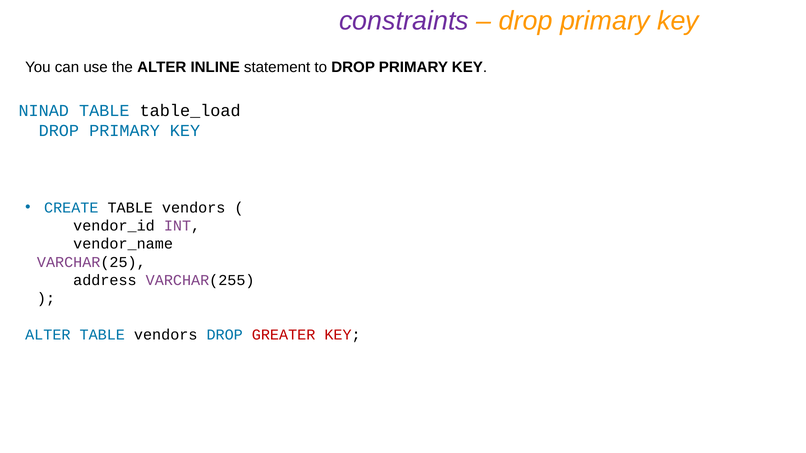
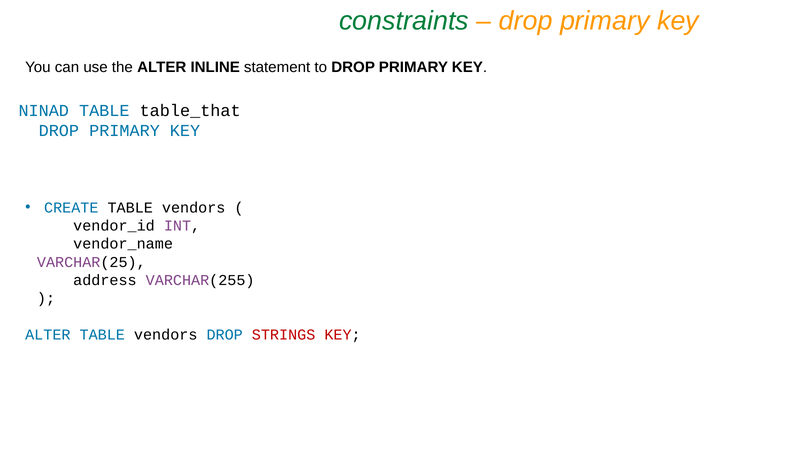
constraints colour: purple -> green
table_load: table_load -> table_that
GREATER: GREATER -> STRINGS
